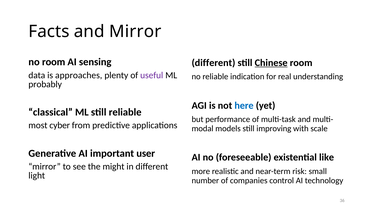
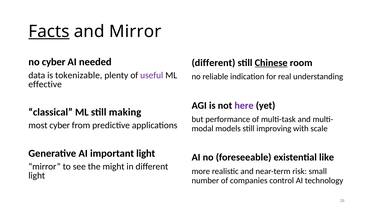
Facts underline: none -> present
no room: room -> cyber
sensing: sensing -> needed
approaches: approaches -> tokenizable
probably: probably -> effective
here colour: blue -> purple
still reliable: reliable -> making
important user: user -> light
